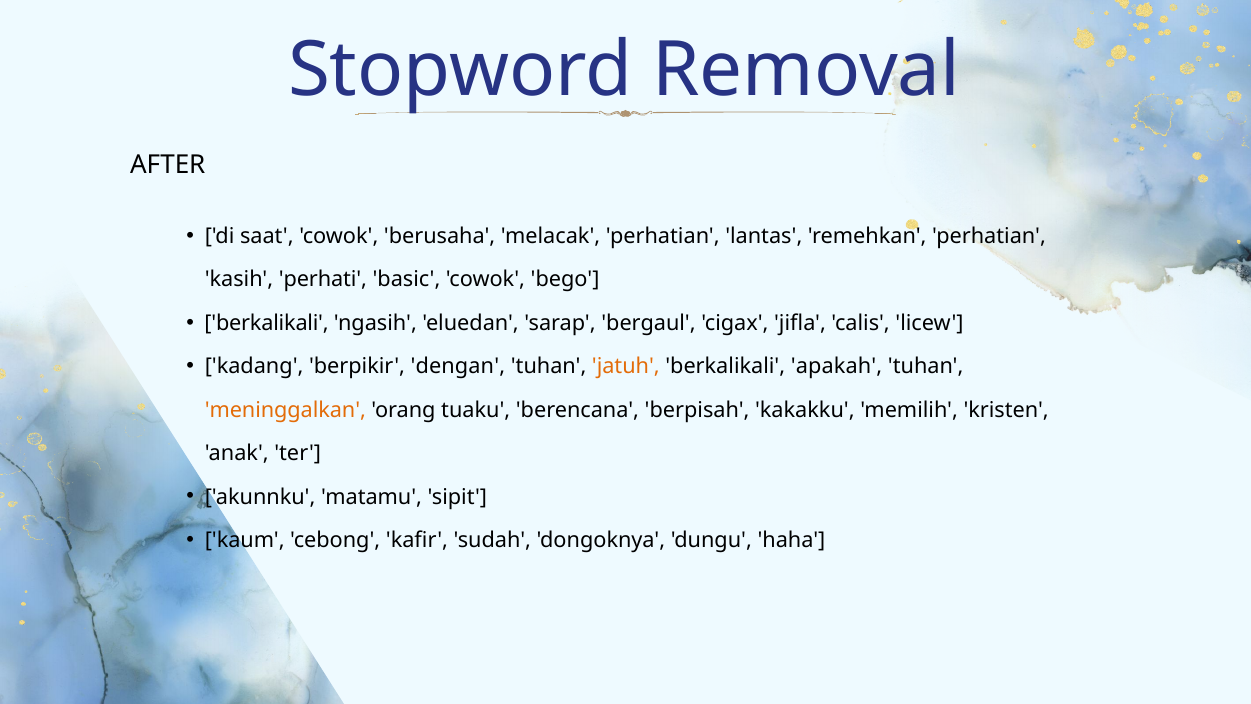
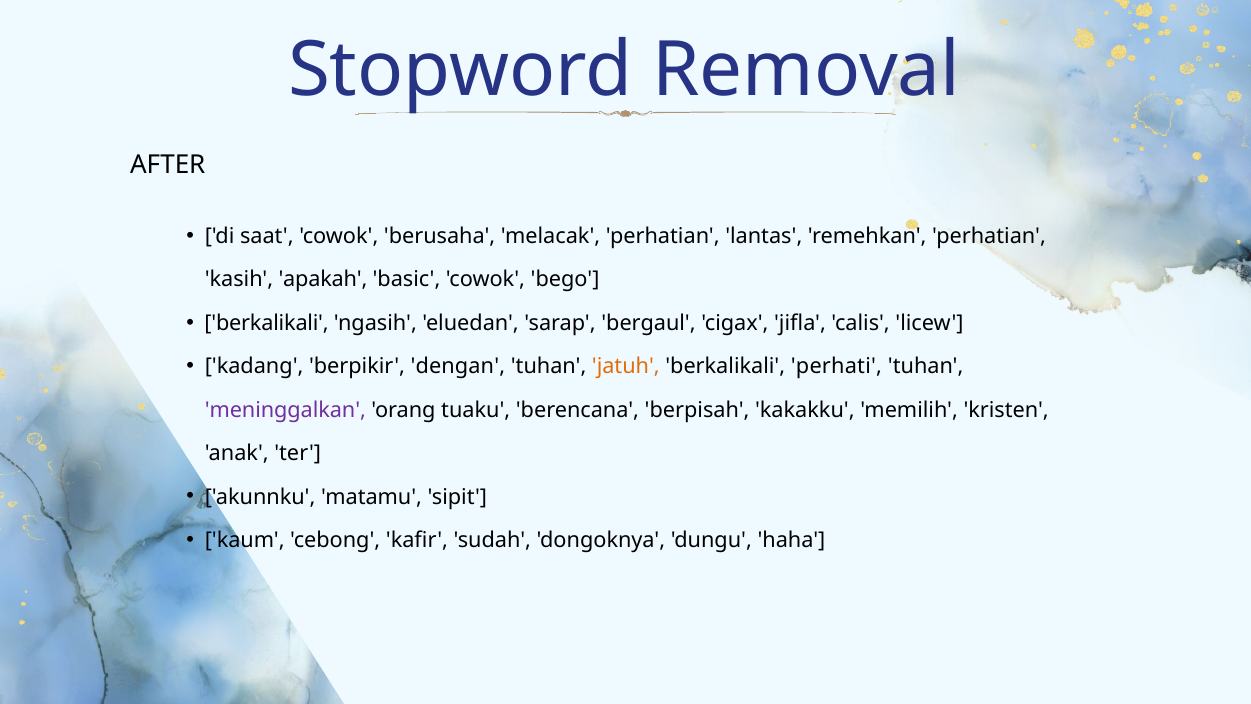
perhati: perhati -> apakah
apakah: apakah -> perhati
meninggalkan colour: orange -> purple
